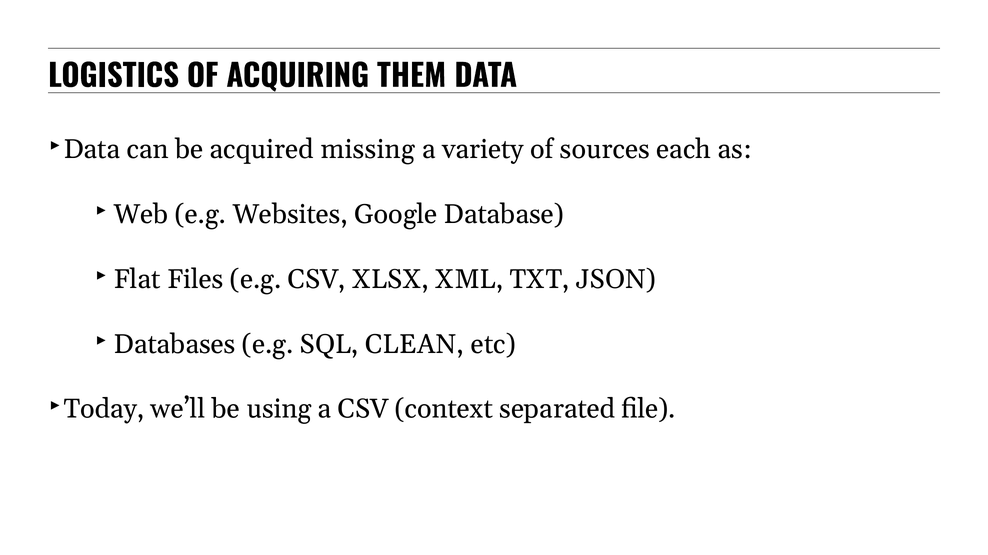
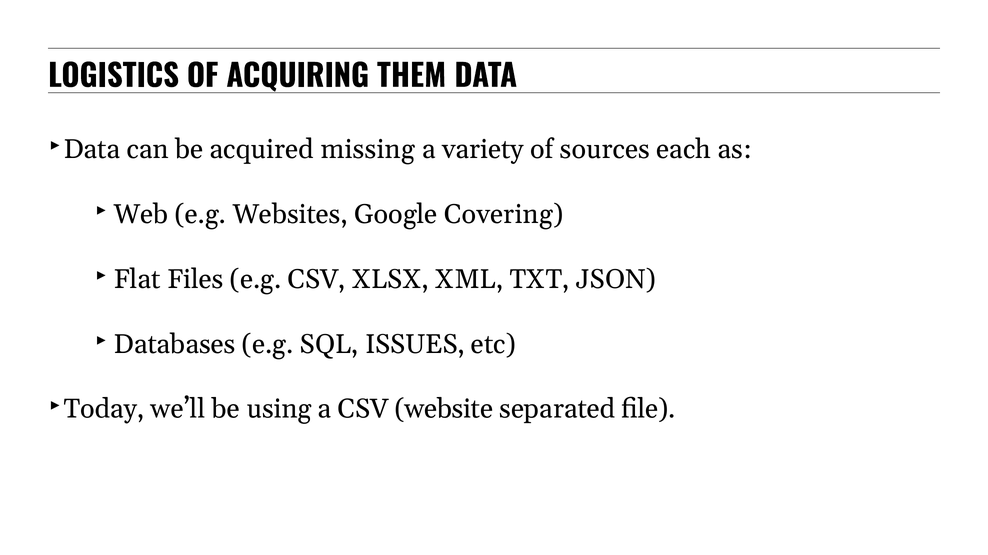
Database: Database -> Covering
CLEAN: CLEAN -> ISSUES
context: context -> website
